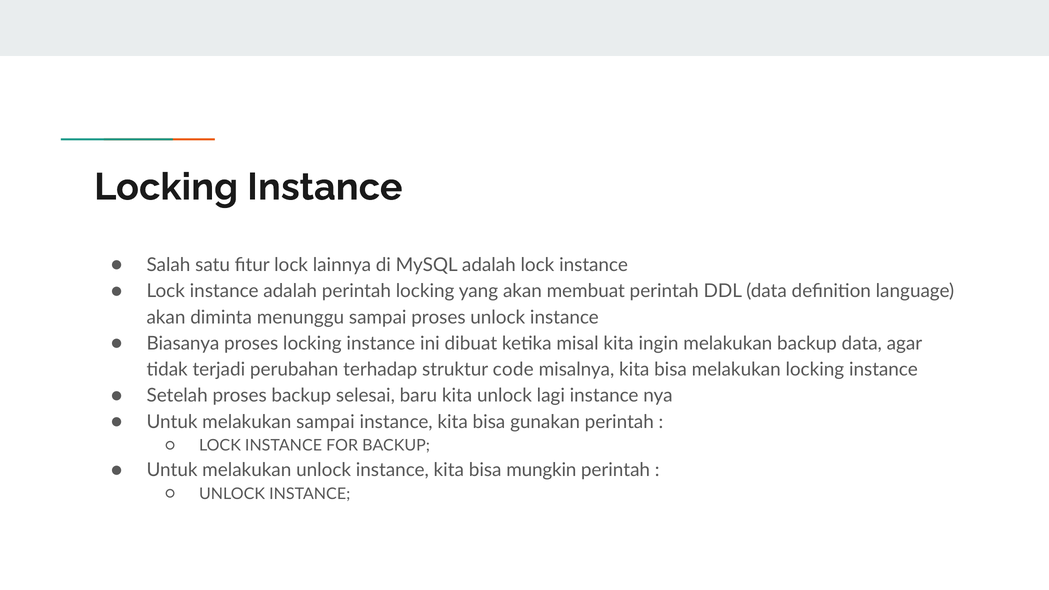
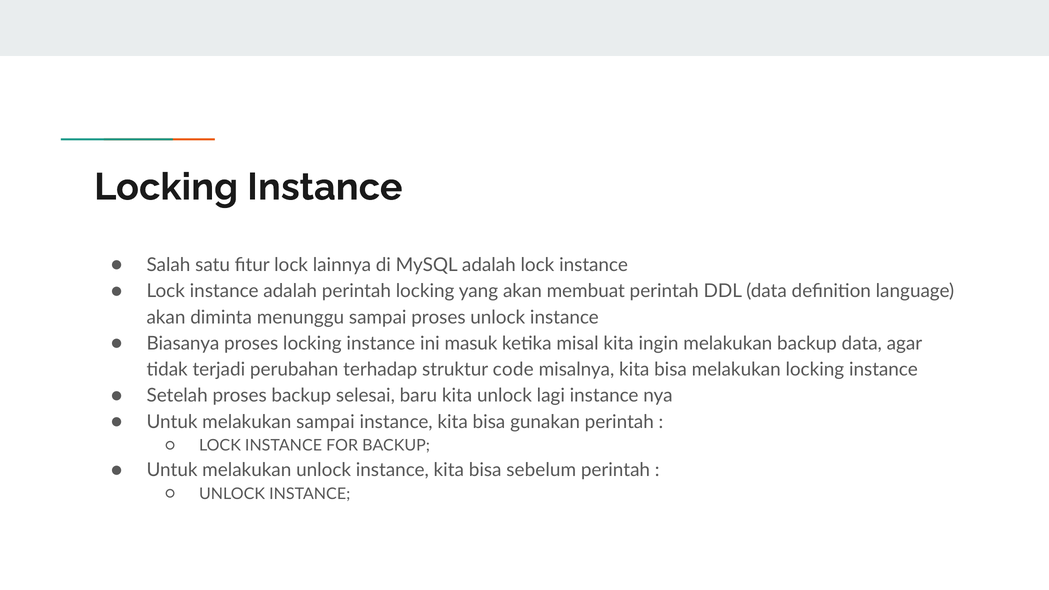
dibuat: dibuat -> masuk
mungkin: mungkin -> sebelum
